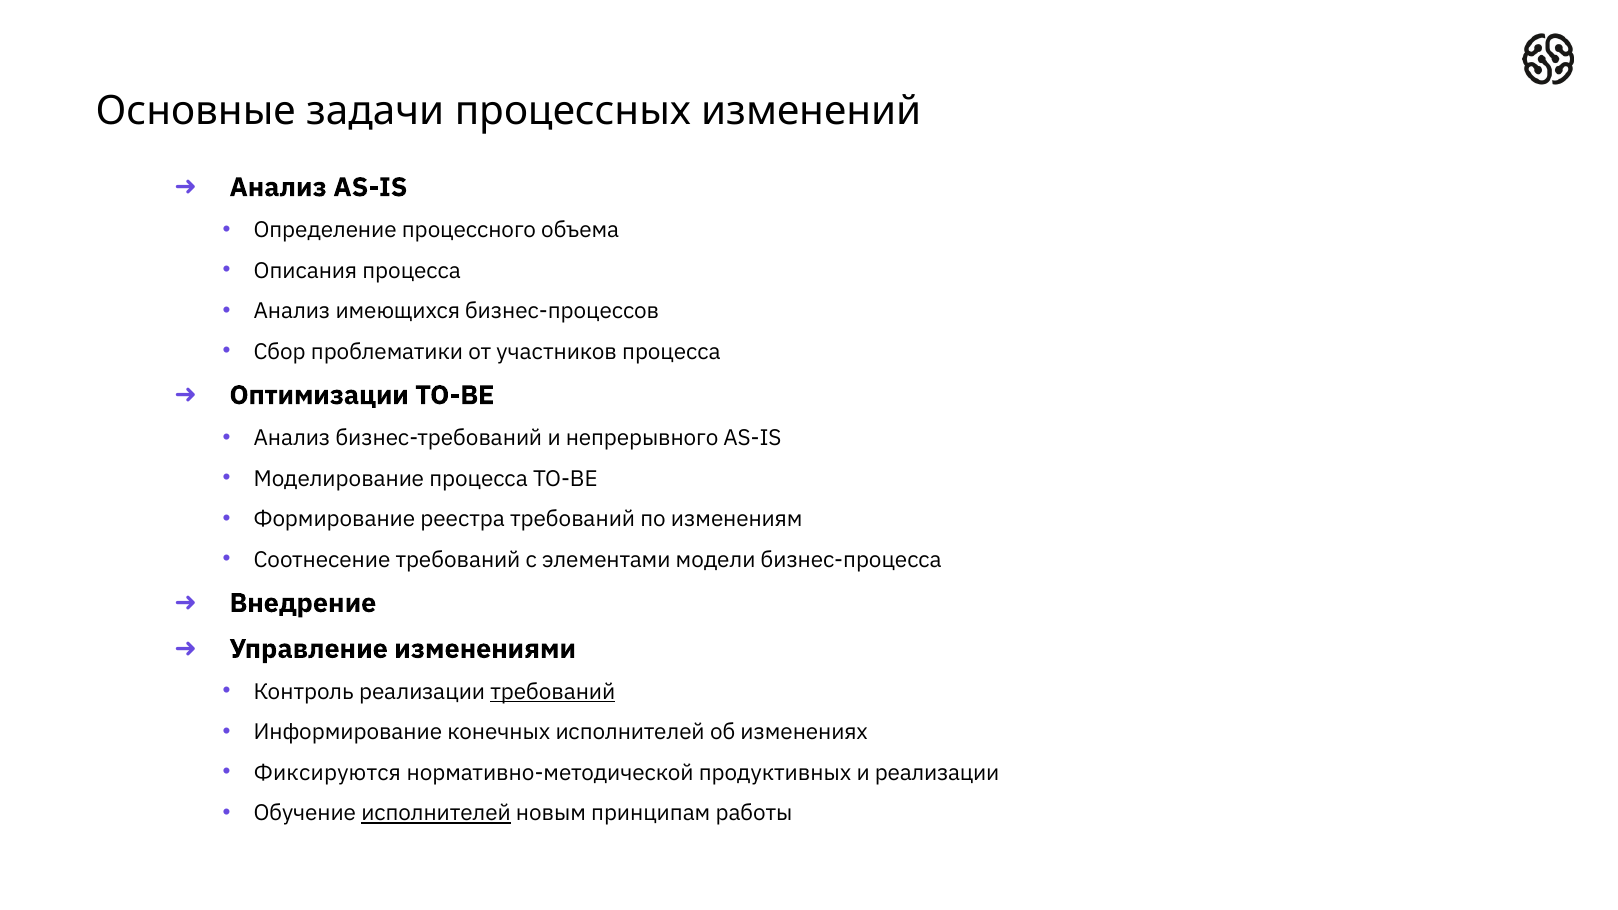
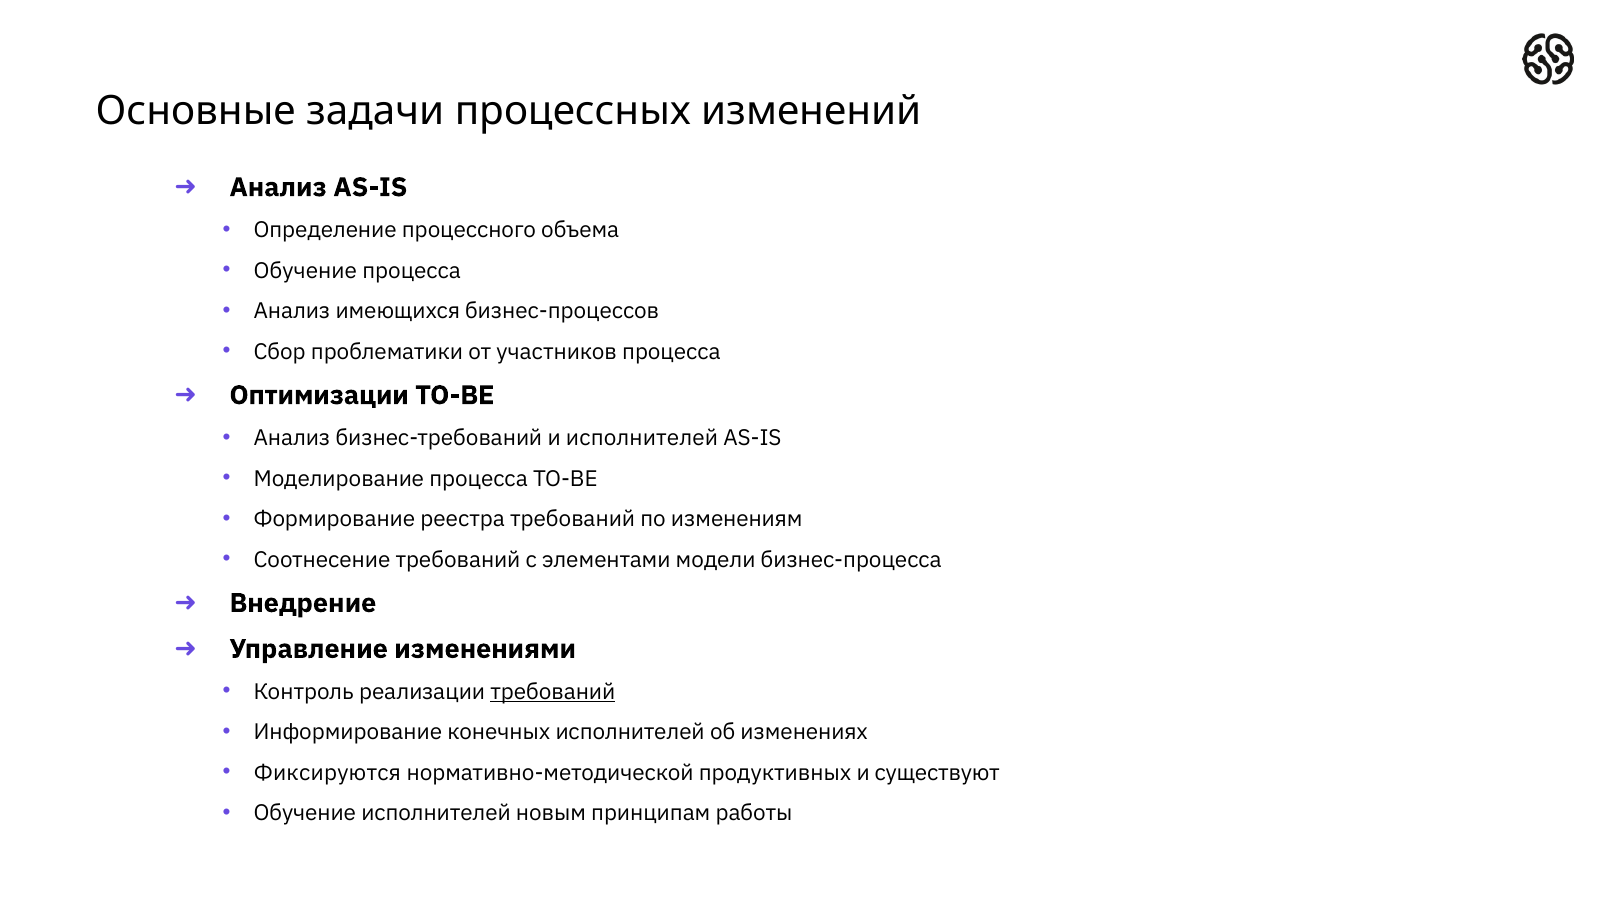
Описания at (305, 271): Описания -> Обучение
и непрерывного: непрерывного -> исполнителей
и реализации: реализации -> существуют
исполнителей at (436, 813) underline: present -> none
